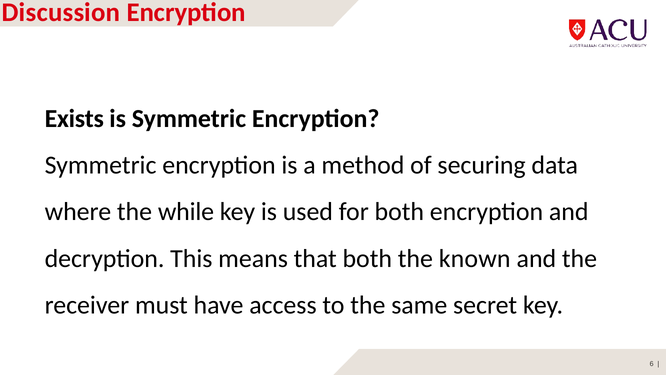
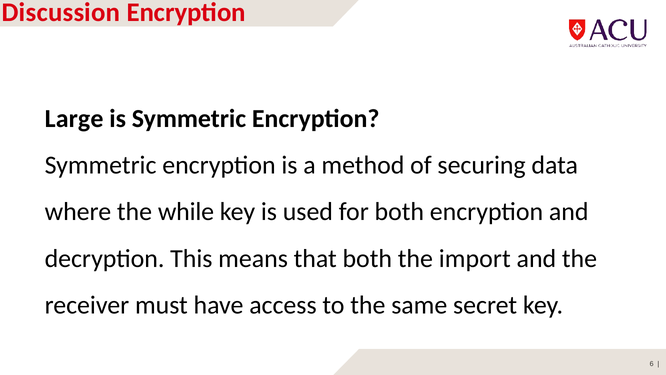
Exists: Exists -> Large
known: known -> import
